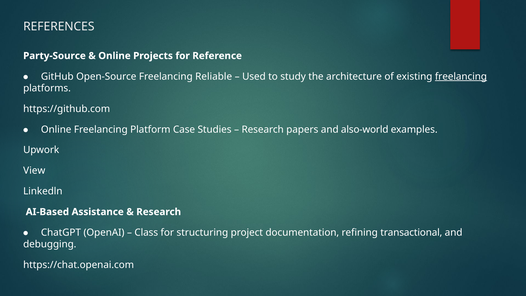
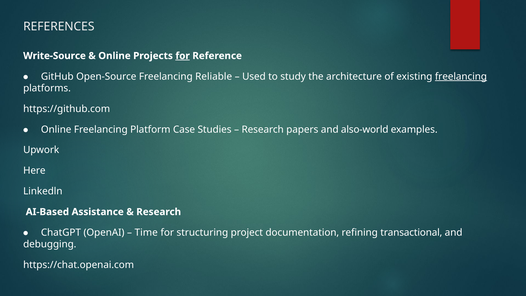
Party-Source: Party-Source -> Write-Source
for at (183, 56) underline: none -> present
View: View -> Here
Class: Class -> Time
